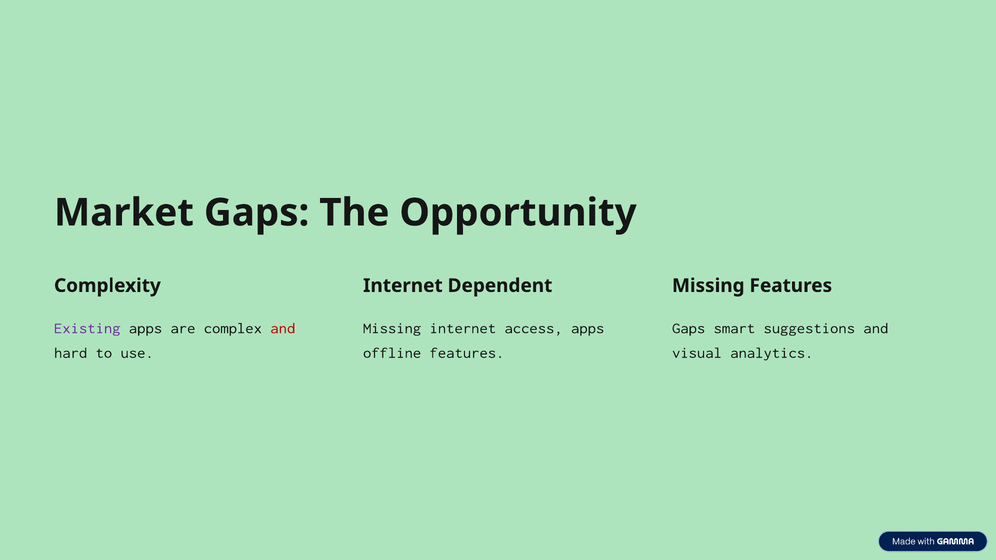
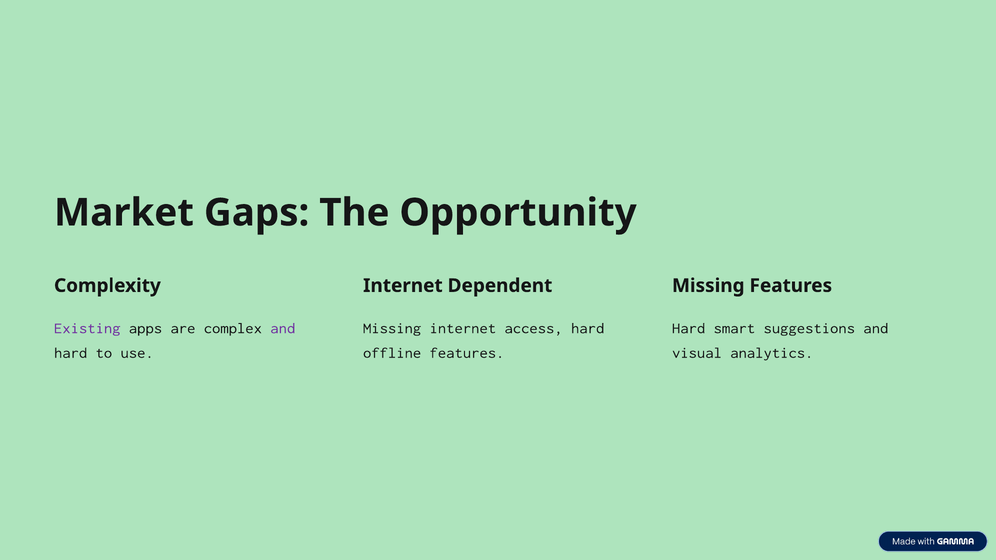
and at (283, 328) colour: red -> purple
access apps: apps -> hard
Gaps at (689, 328): Gaps -> Hard
